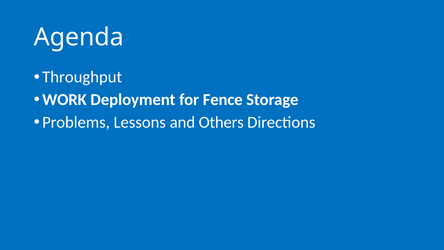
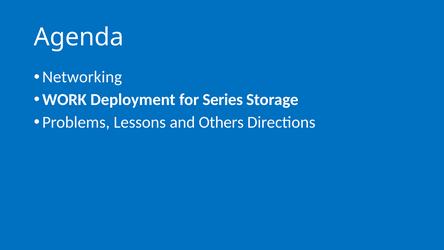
Throughput: Throughput -> Networking
Fence: Fence -> Series
